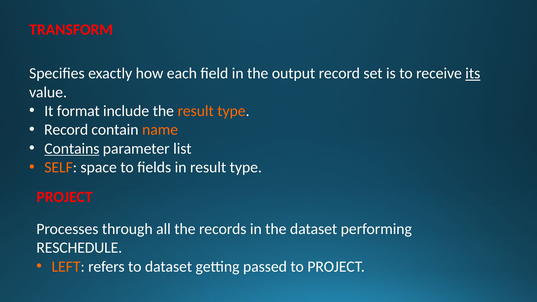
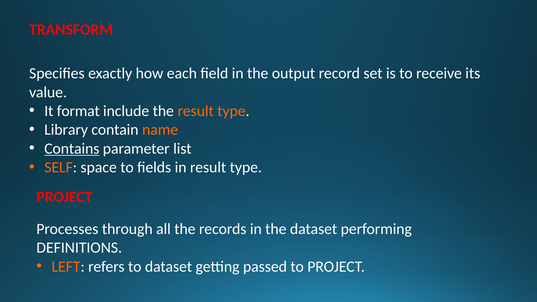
its underline: present -> none
Record at (66, 130): Record -> Library
RESCHEDULE: RESCHEDULE -> DEFINITIONS
